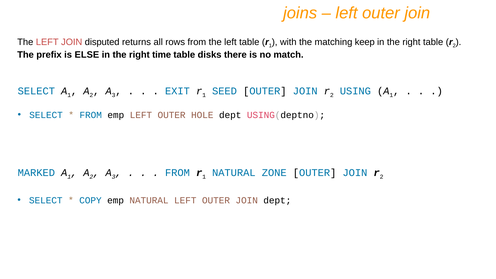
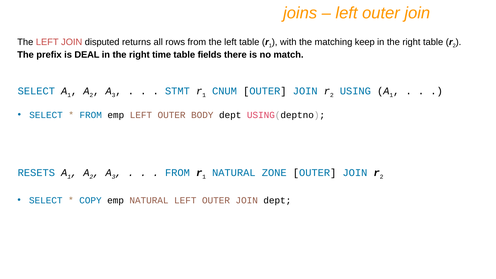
ELSE: ELSE -> DEAL
disks: disks -> fields
EXIT: EXIT -> STMT
SEED: SEED -> CNUM
HOLE: HOLE -> BODY
MARKED: MARKED -> RESETS
